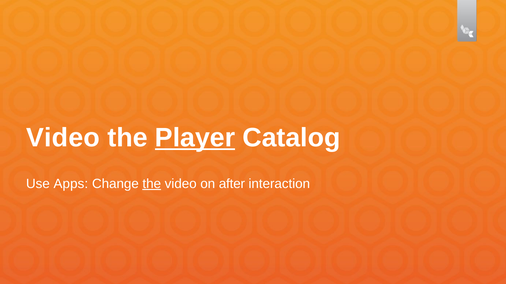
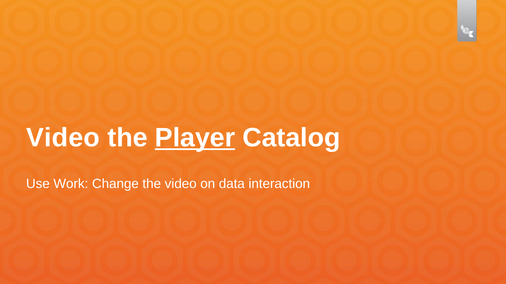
Apps: Apps -> Work
the at (152, 184) underline: present -> none
after: after -> data
